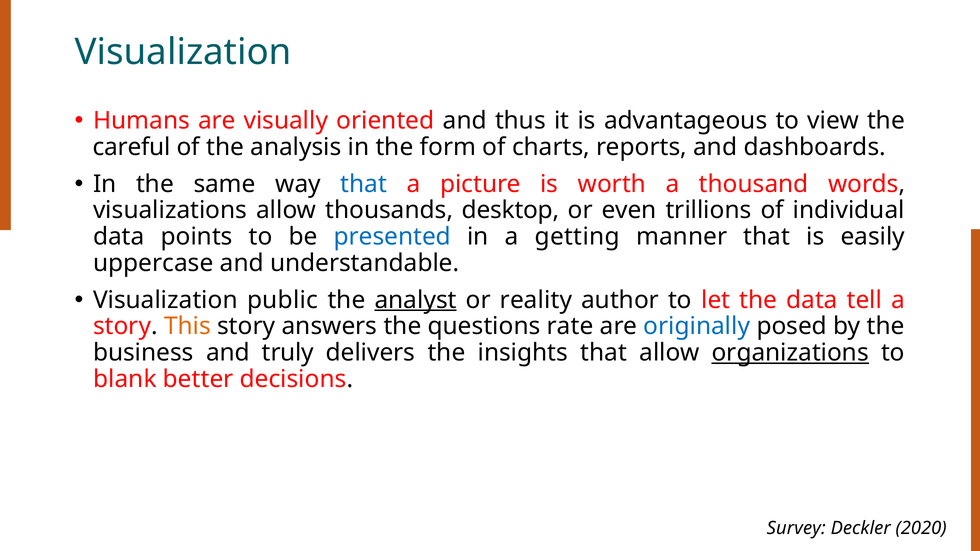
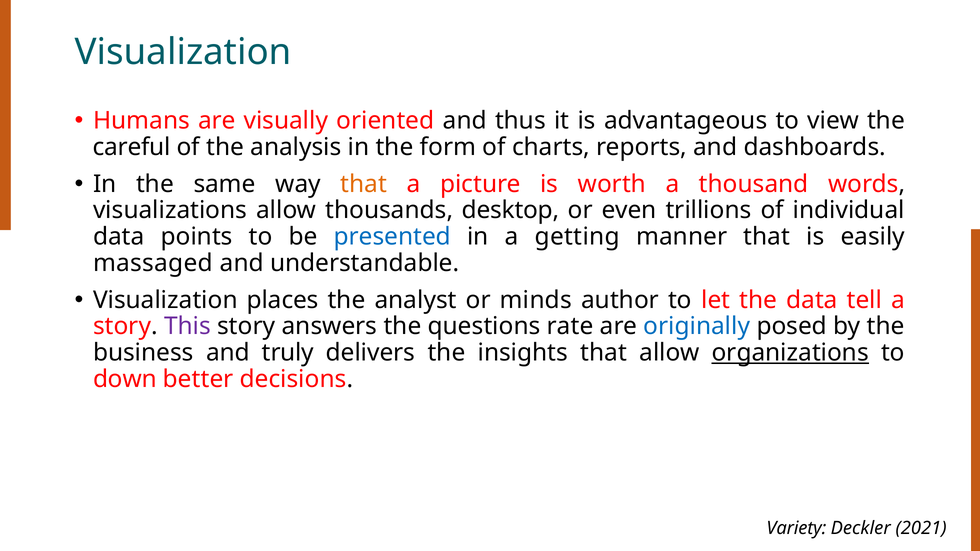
that at (364, 184) colour: blue -> orange
uppercase: uppercase -> massaged
public: public -> places
analyst underline: present -> none
reality: reality -> minds
This colour: orange -> purple
blank: blank -> down
Survey: Survey -> Variety
2020: 2020 -> 2021
